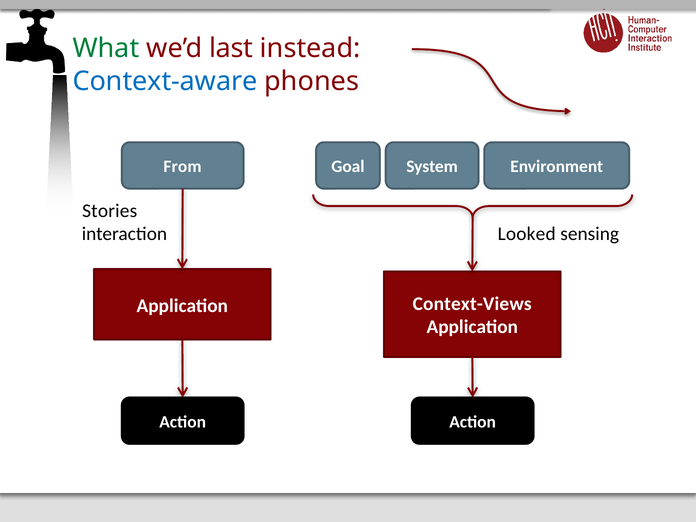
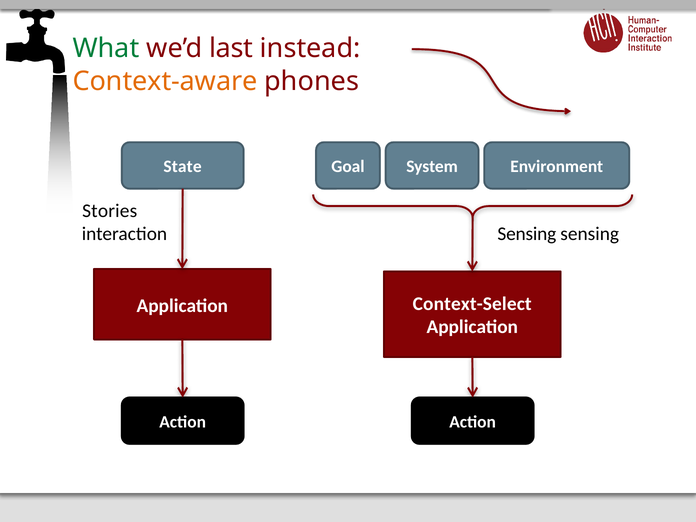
Context-aware colour: blue -> orange
From: From -> State
Looked at (527, 234): Looked -> Sensing
Context-Views: Context-Views -> Context-Select
